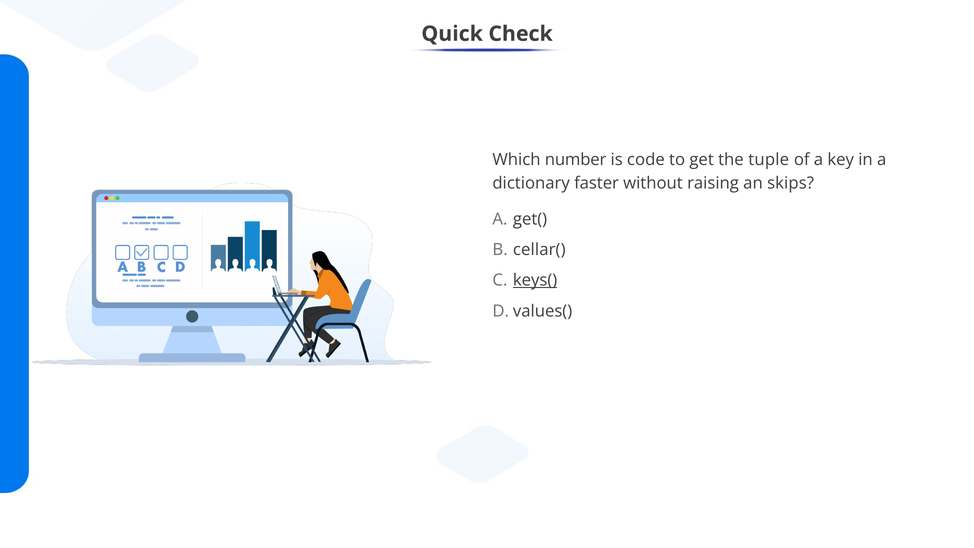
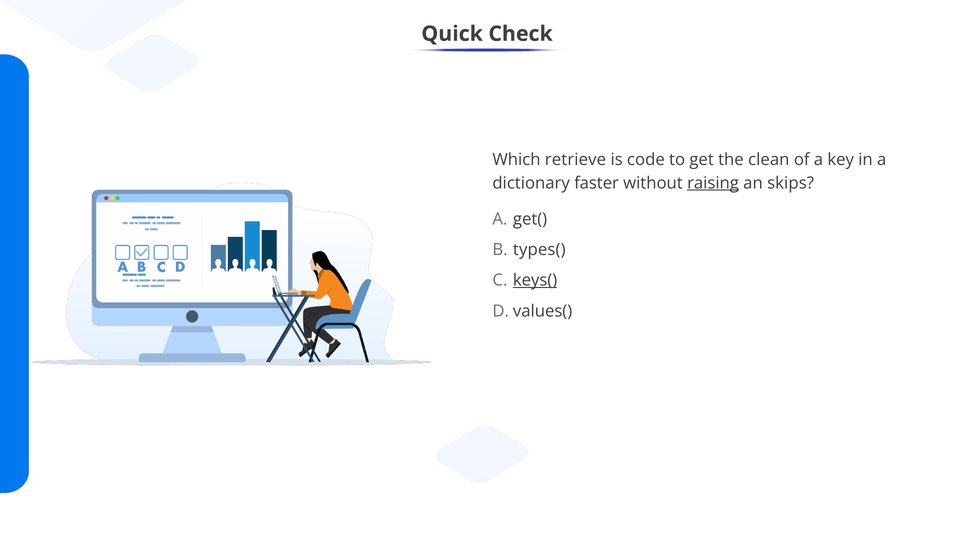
number: number -> retrieve
tuple: tuple -> clean
raising underline: none -> present
cellar(: cellar( -> types(
